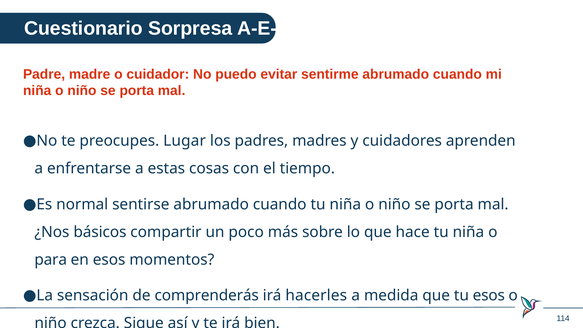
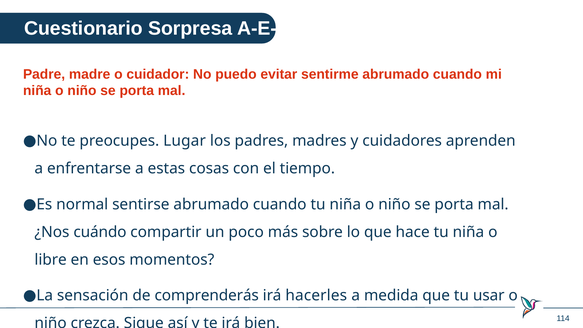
básicos: básicos -> cuándo
para: para -> libre
tu esos: esos -> usar
